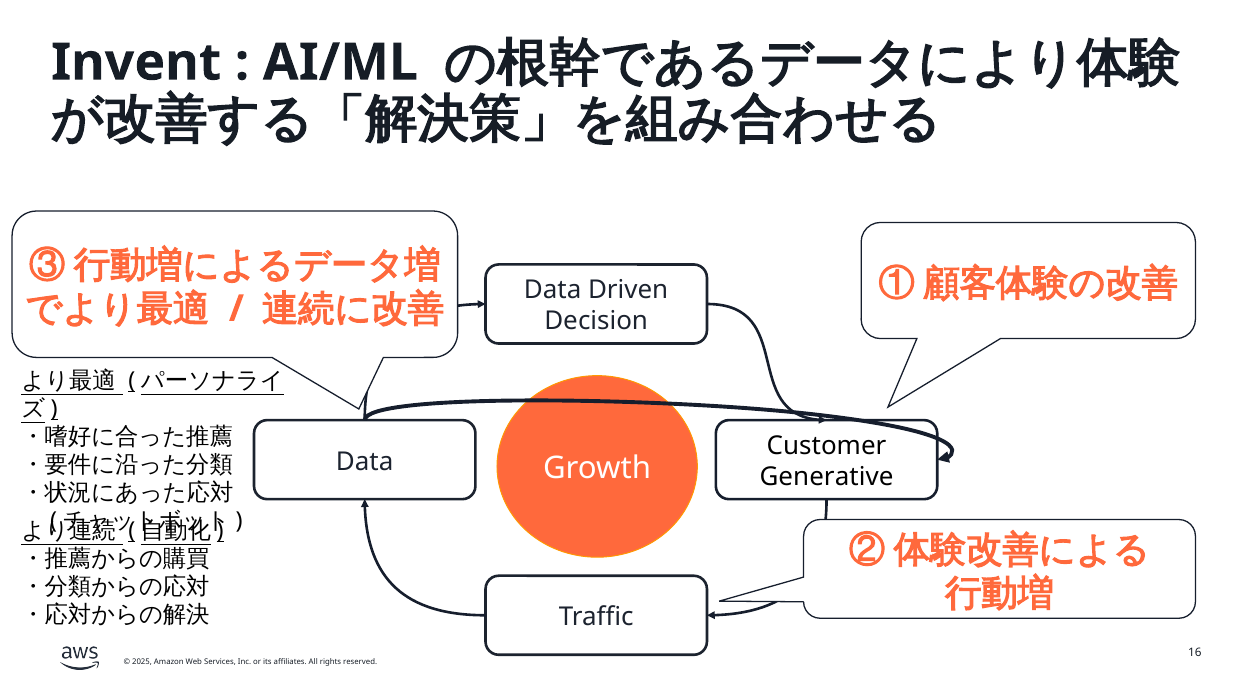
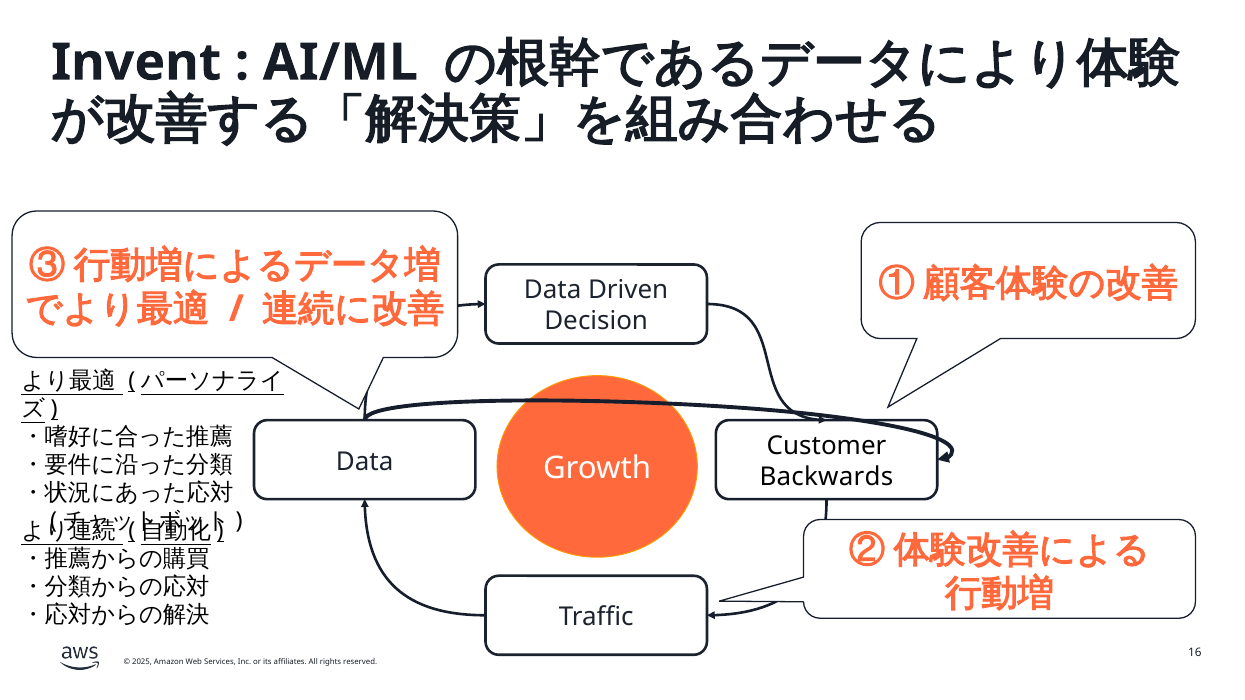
Generative: Generative -> Backwards
